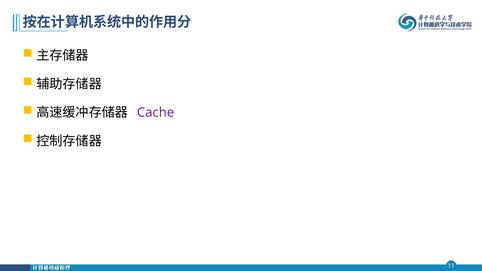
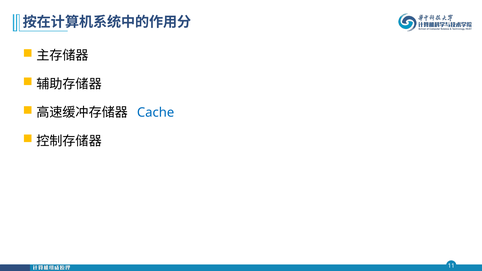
Cache colour: purple -> blue
